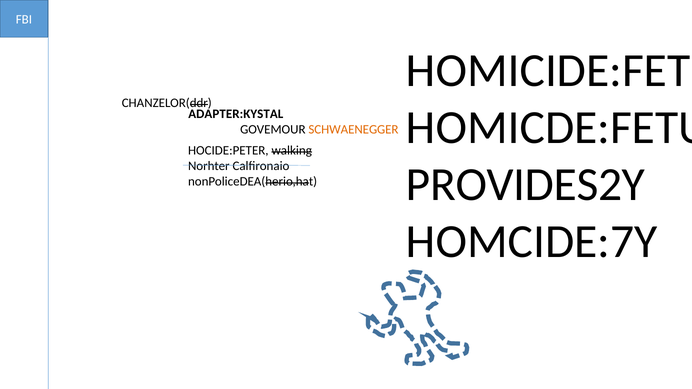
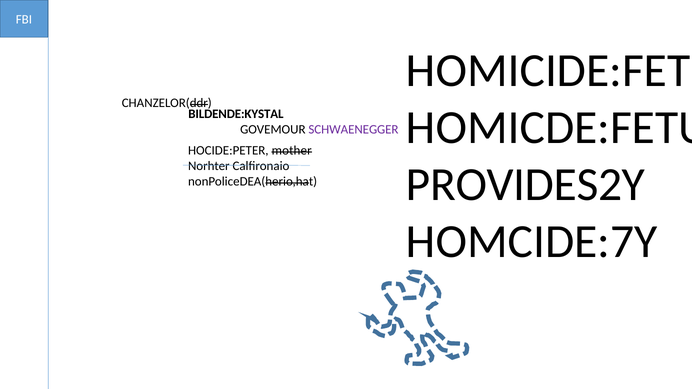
ADAPTER:KYSTAL: ADAPTER:KYSTAL -> BILDENDE:KYSTAL
SCHWAENEGGER colour: orange -> purple
walking: walking -> mother
